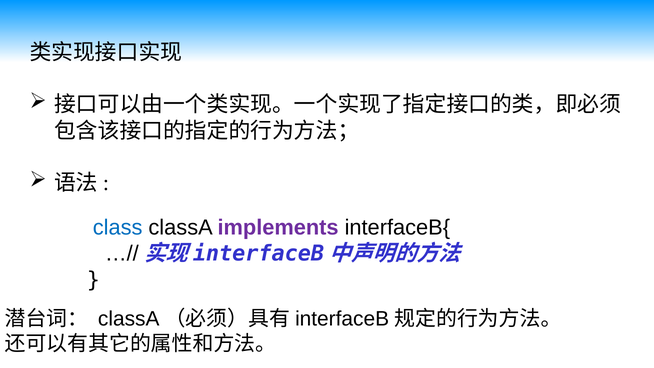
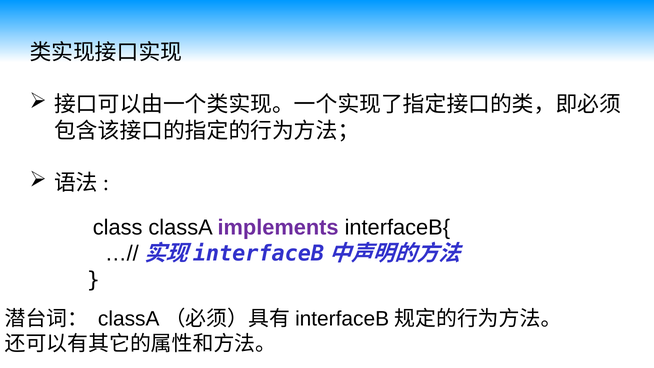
class colour: blue -> black
